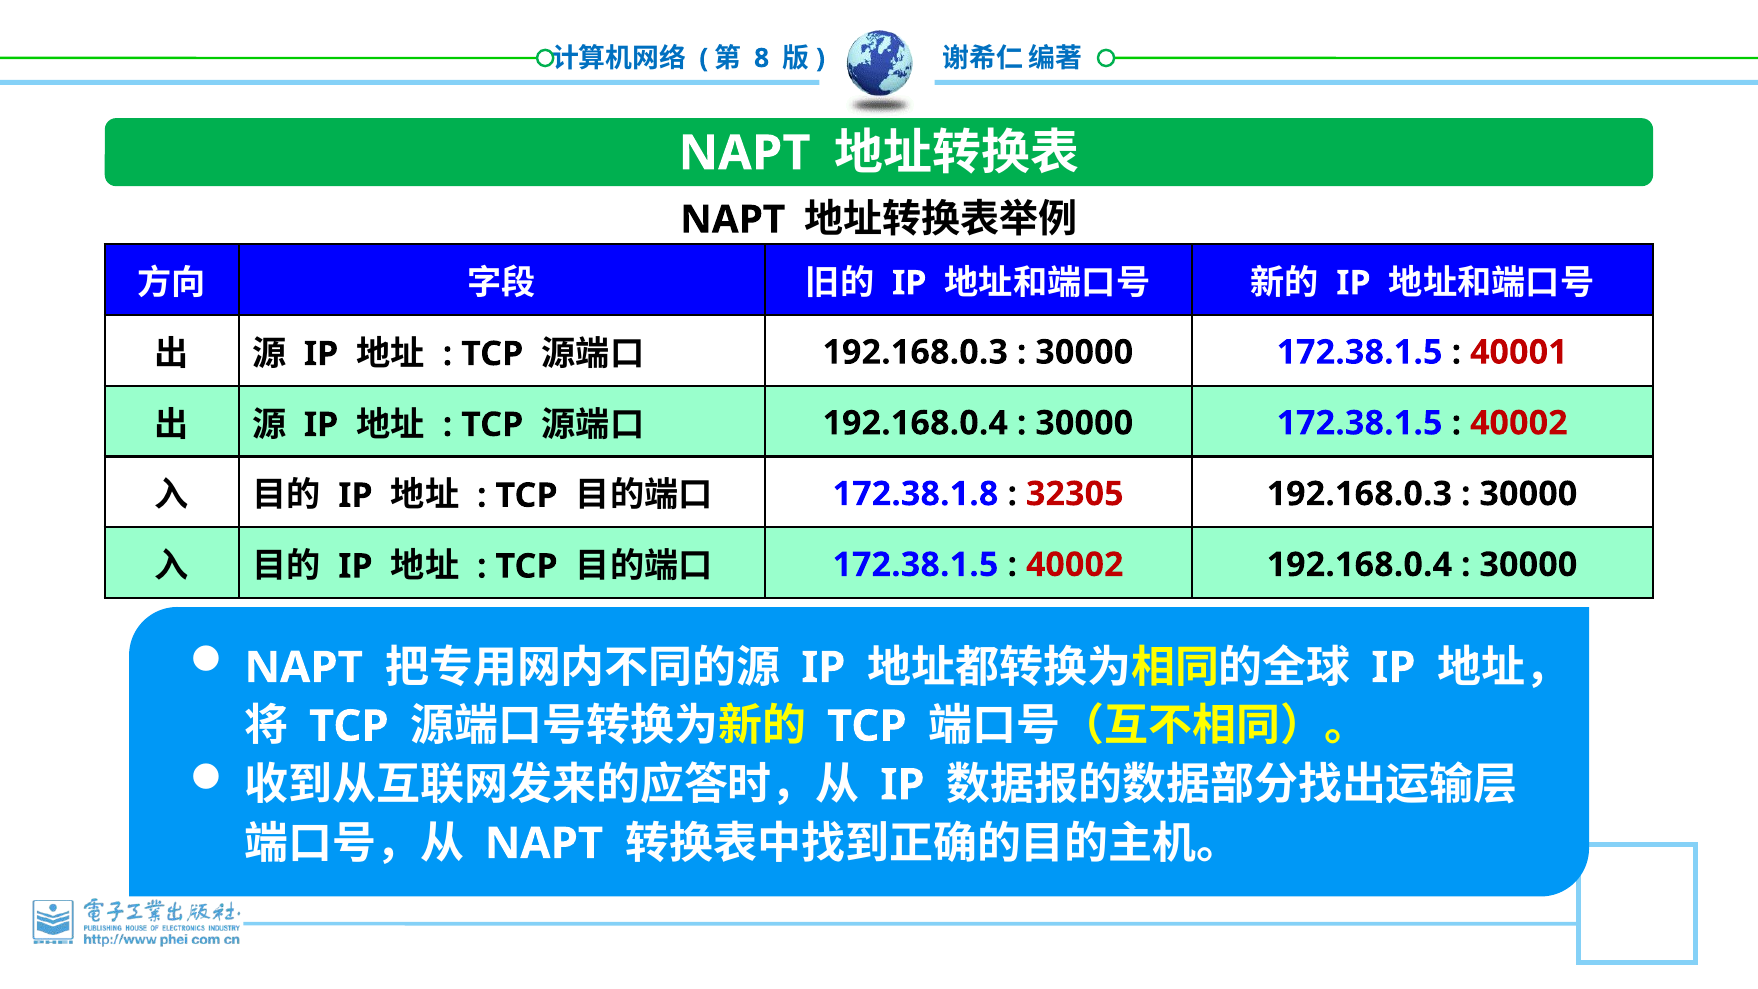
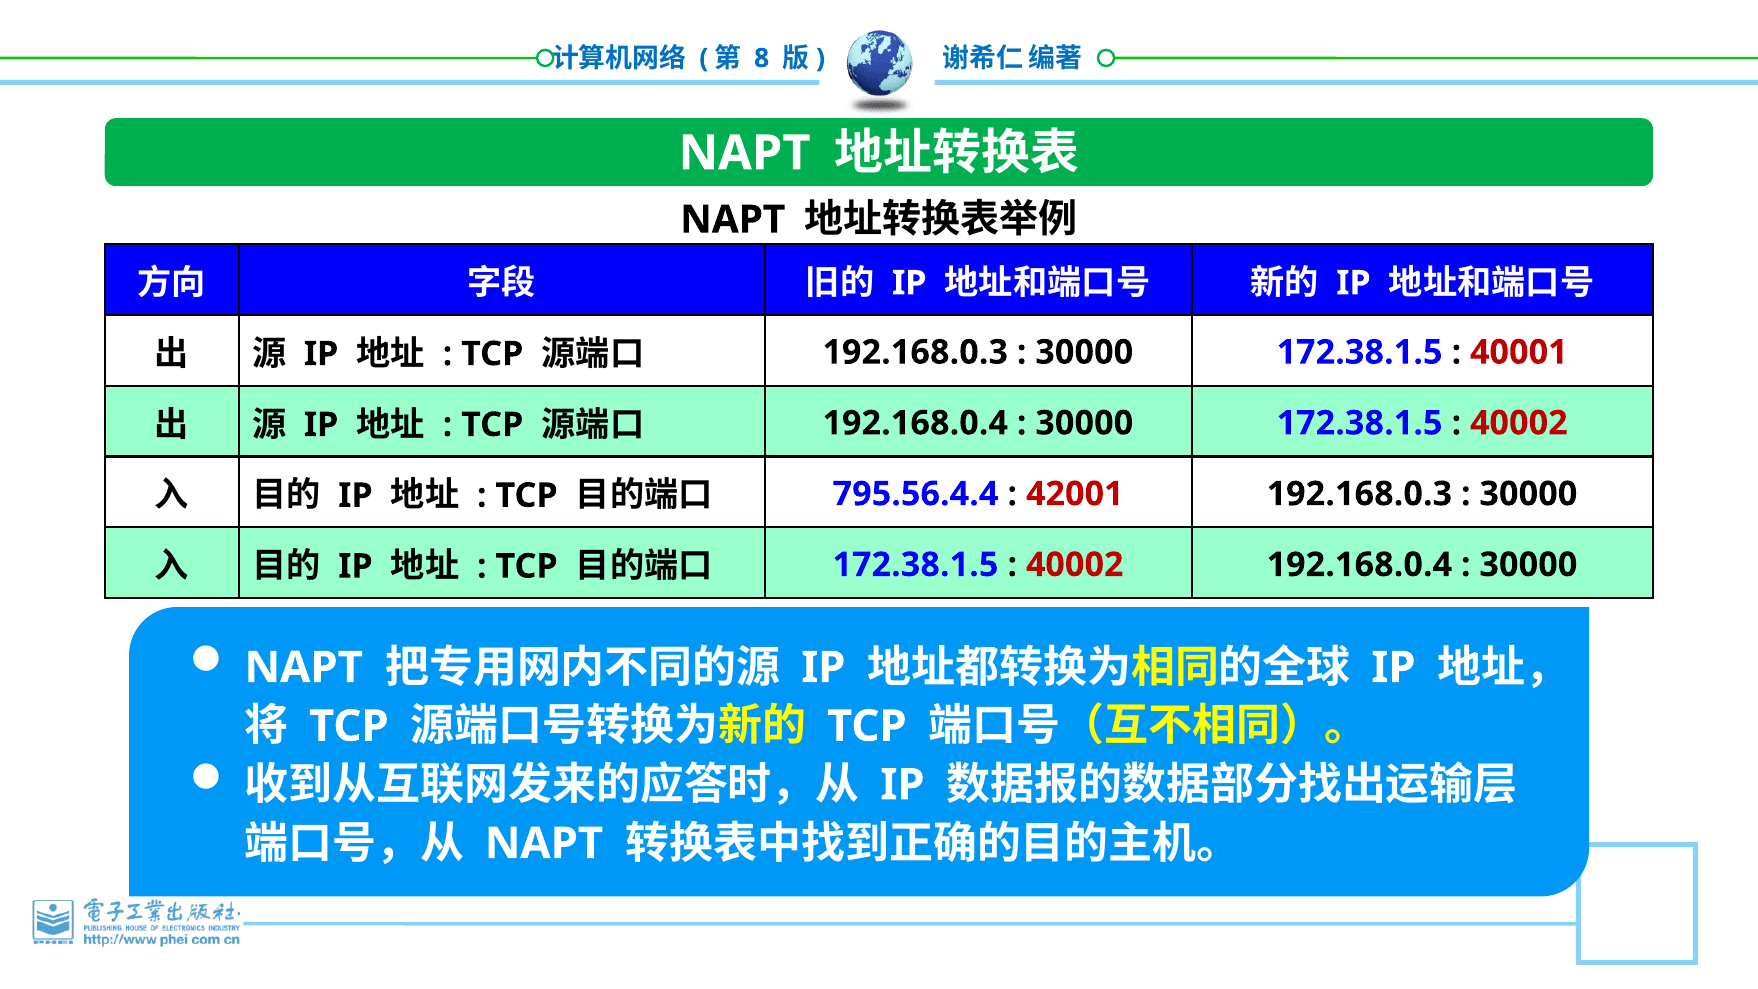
172.38.1.8: 172.38.1.8 -> 795.56.4.4
32305: 32305 -> 42001
